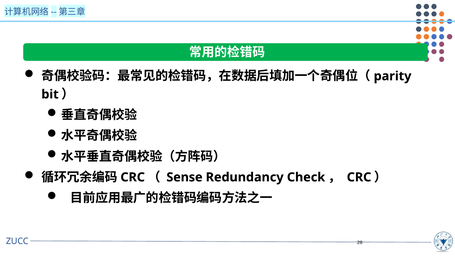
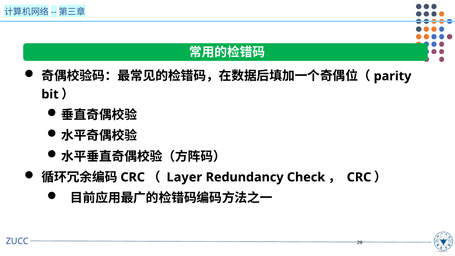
Sense: Sense -> Layer
